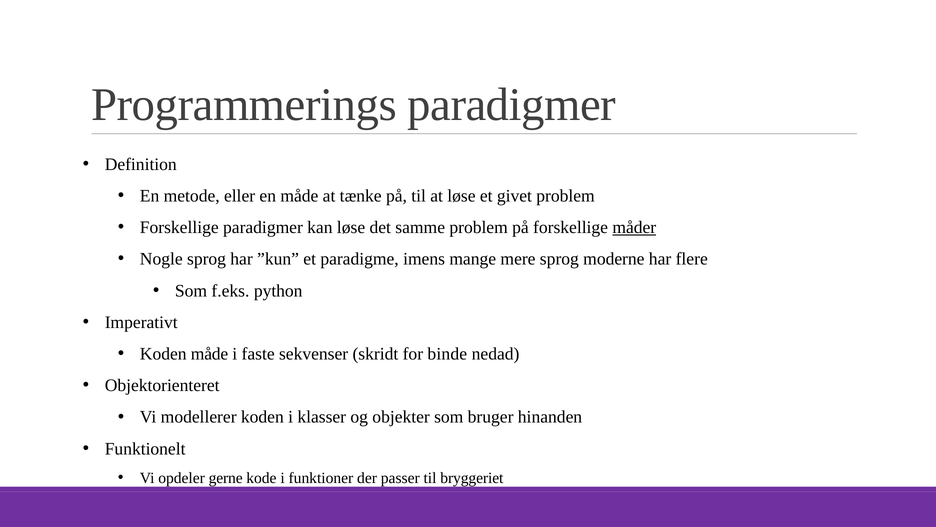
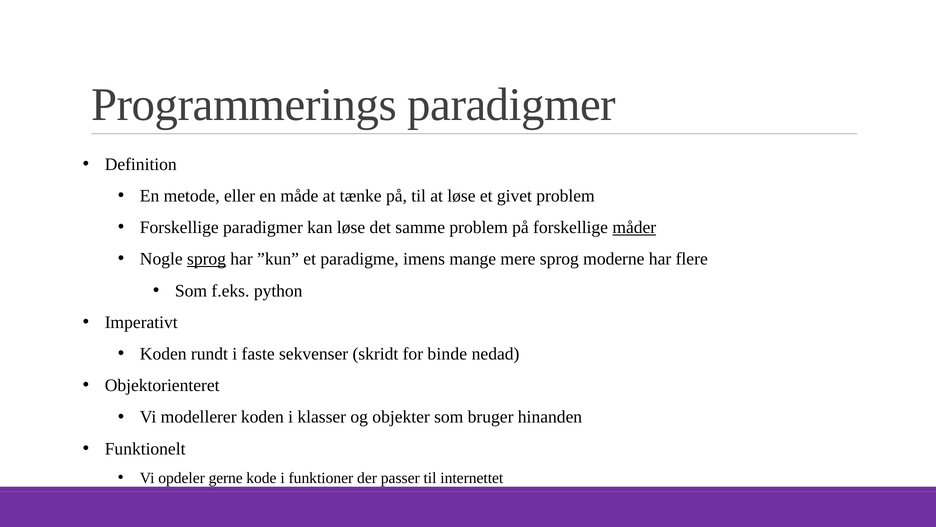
sprog at (207, 259) underline: none -> present
Koden måde: måde -> rundt
bryggeriet: bryggeriet -> internettet
